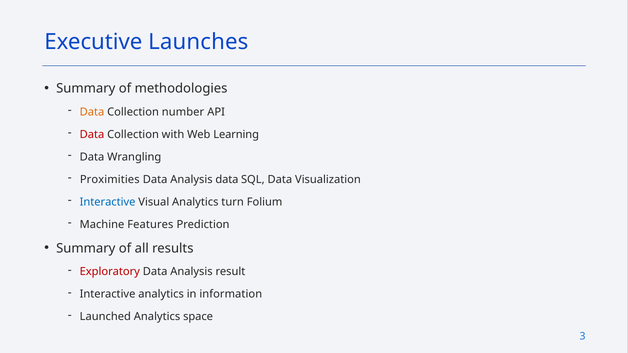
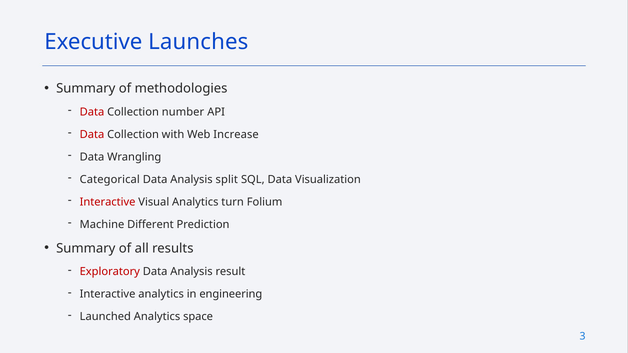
Data at (92, 112) colour: orange -> red
Learning: Learning -> Increase
Proximities: Proximities -> Categorical
Analysis data: data -> split
Interactive at (108, 202) colour: blue -> red
Features: Features -> Different
information: information -> engineering
